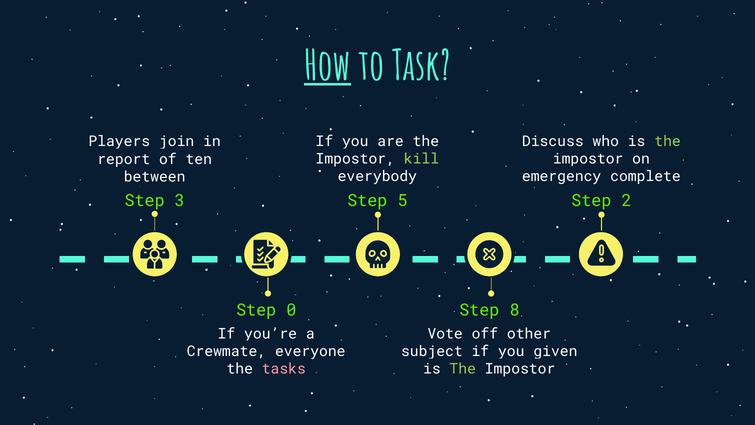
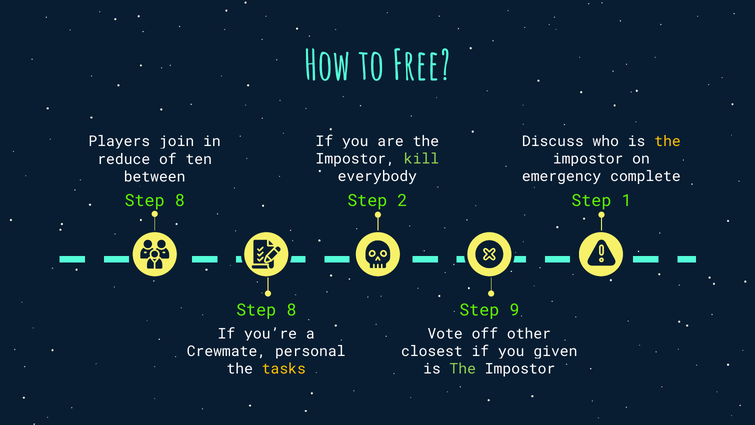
How underline: present -> none
Task: Task -> Free
the at (668, 141) colour: light green -> yellow
report: report -> reduce
3 at (180, 201): 3 -> 8
5: 5 -> 2
2: 2 -> 1
0 at (291, 310): 0 -> 8
8: 8 -> 9
everyone: everyone -> personal
subject: subject -> closest
tasks colour: pink -> yellow
